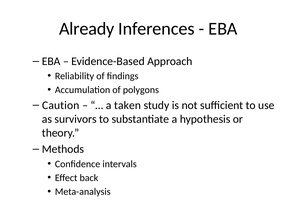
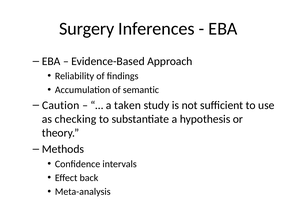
Already: Already -> Surgery
polygons: polygons -> semantic
survivors: survivors -> checking
